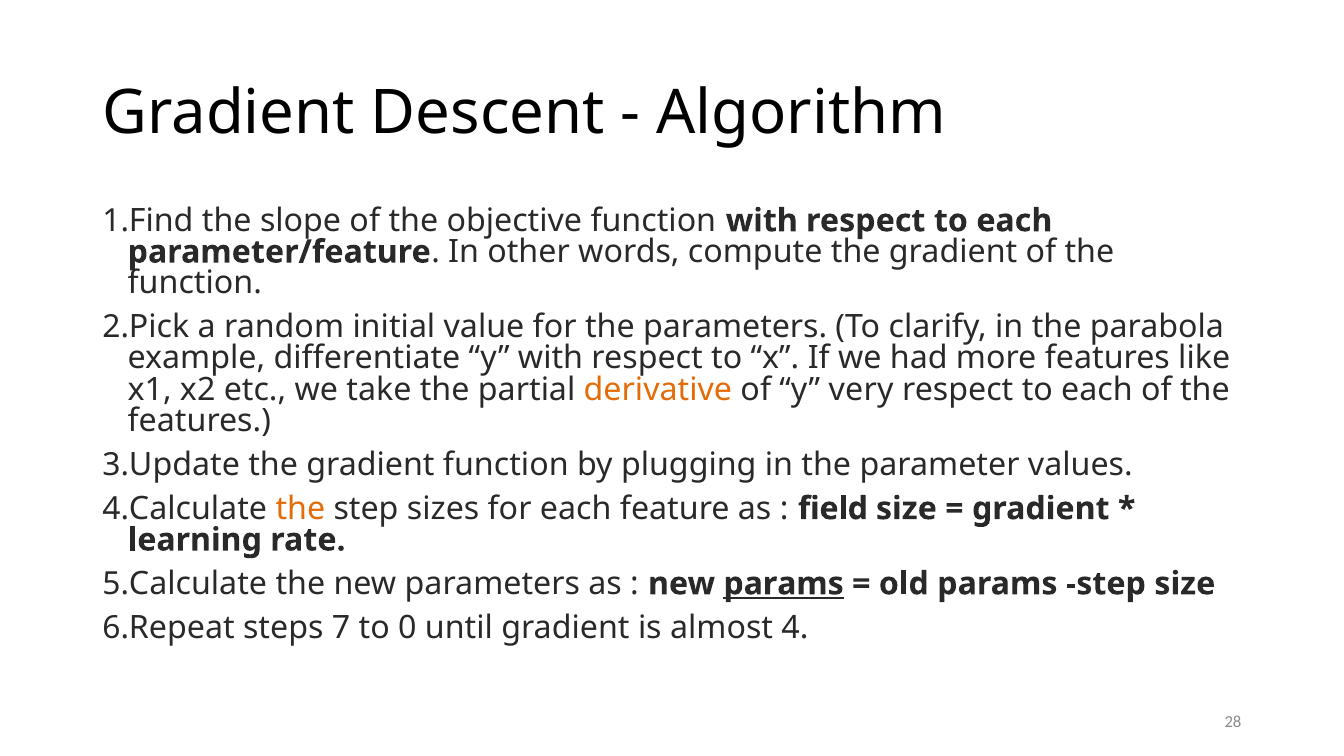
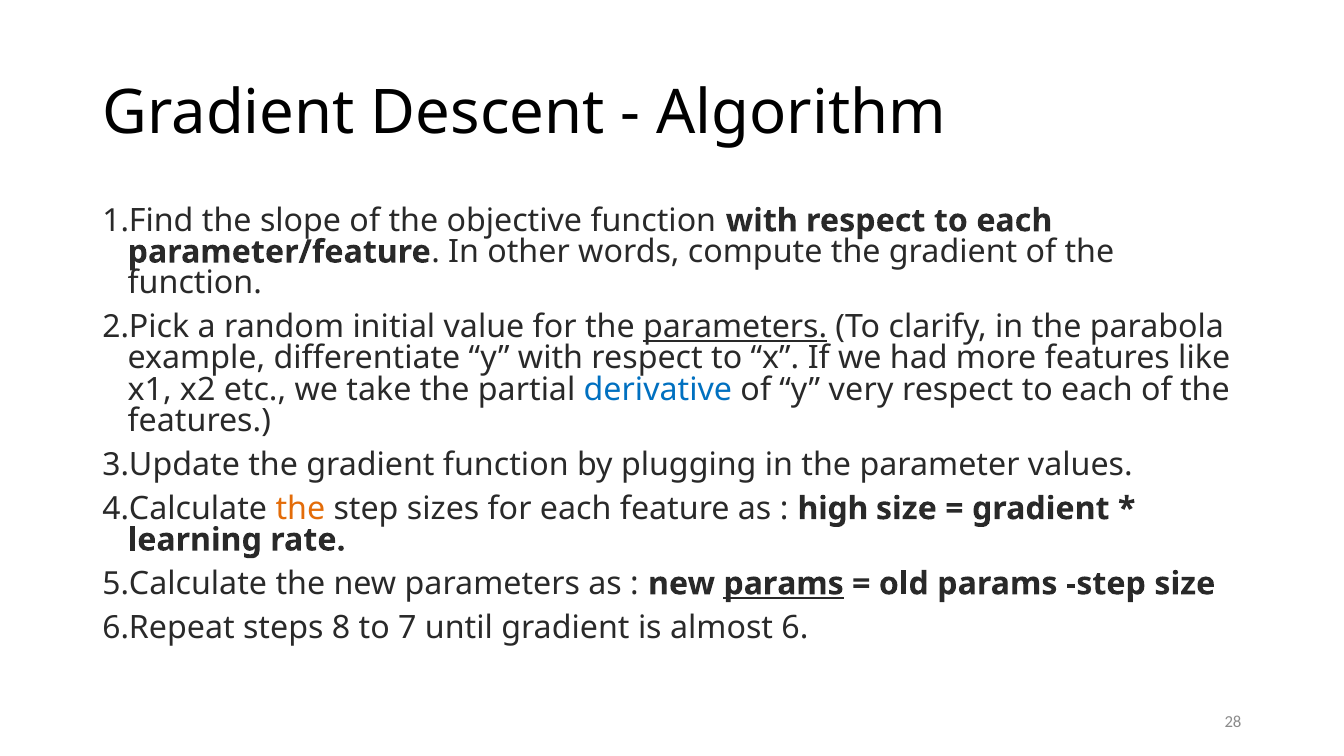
parameters at (735, 327) underline: none -> present
derivative colour: orange -> blue
field: field -> high
7: 7 -> 8
0: 0 -> 7
4: 4 -> 6
